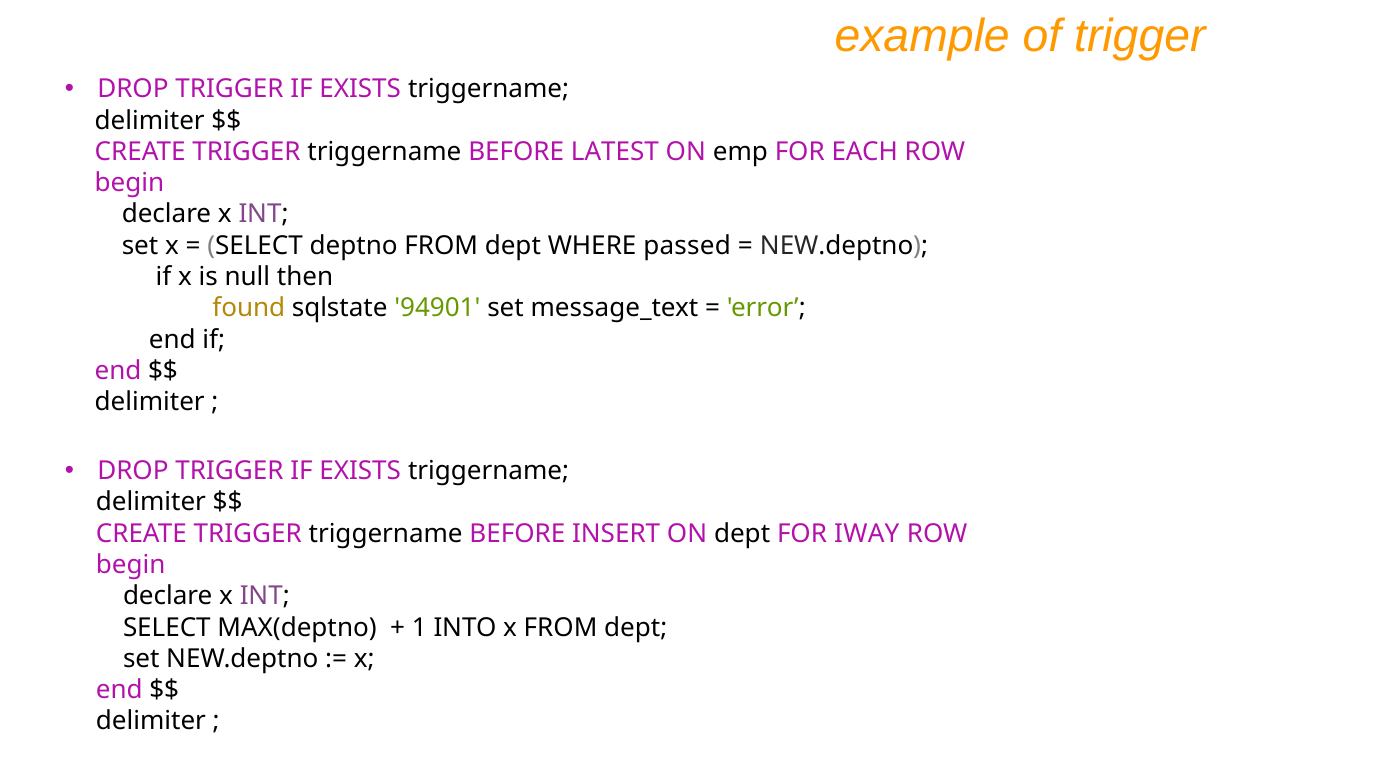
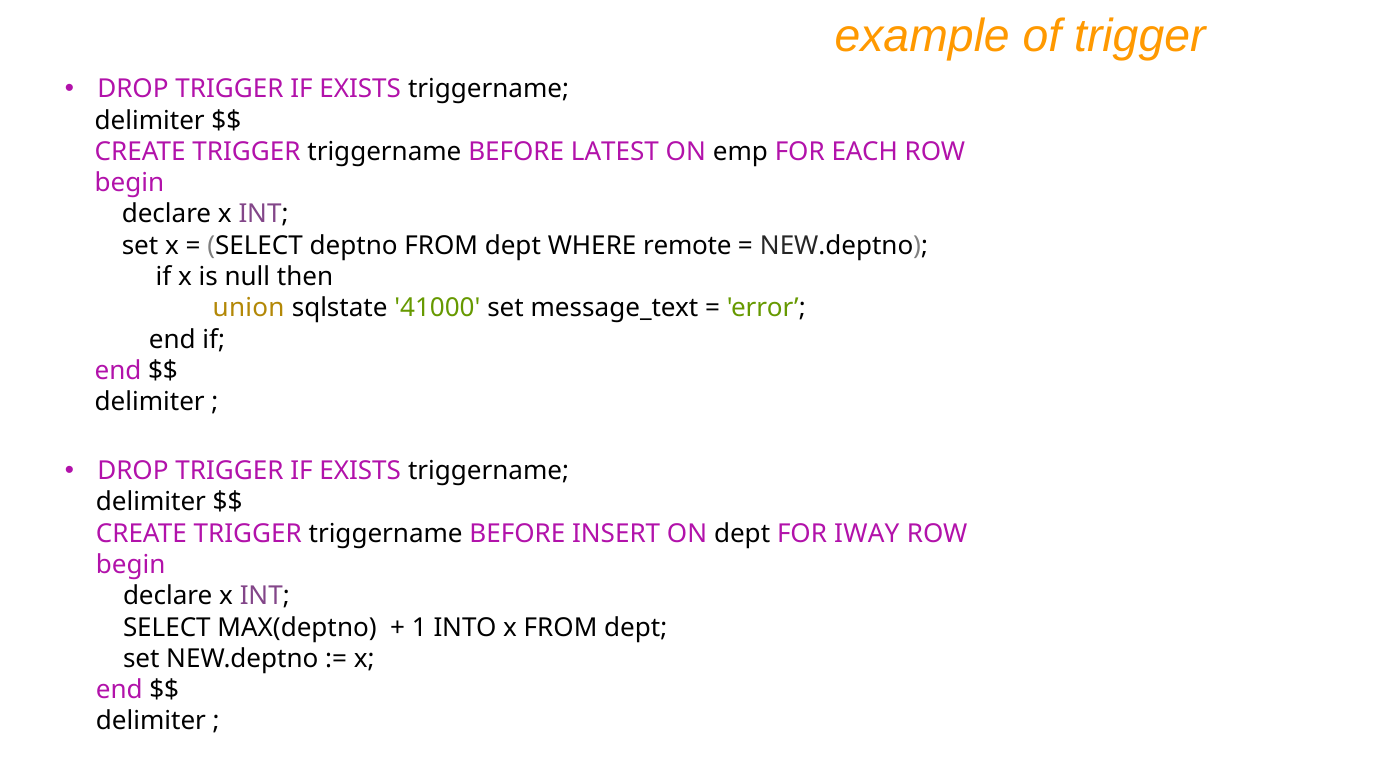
passed: passed -> remote
found: found -> union
94901: 94901 -> 41000
